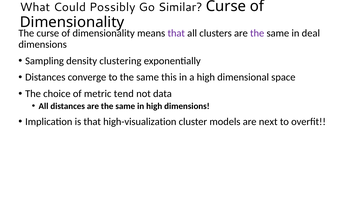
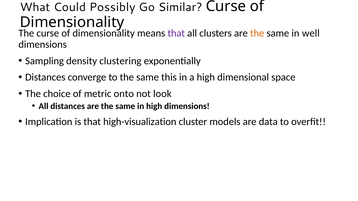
the at (257, 33) colour: purple -> orange
deal: deal -> well
tend: tend -> onto
data: data -> look
next: next -> data
